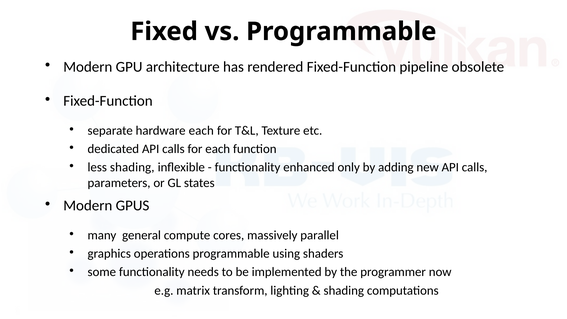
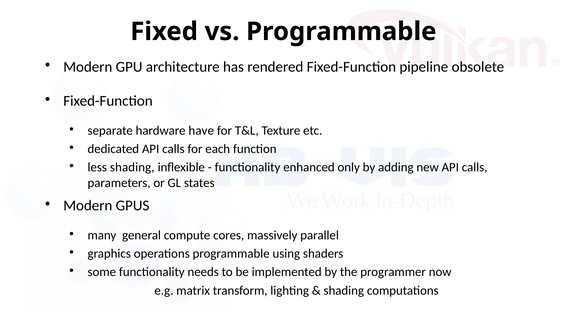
hardware each: each -> have
